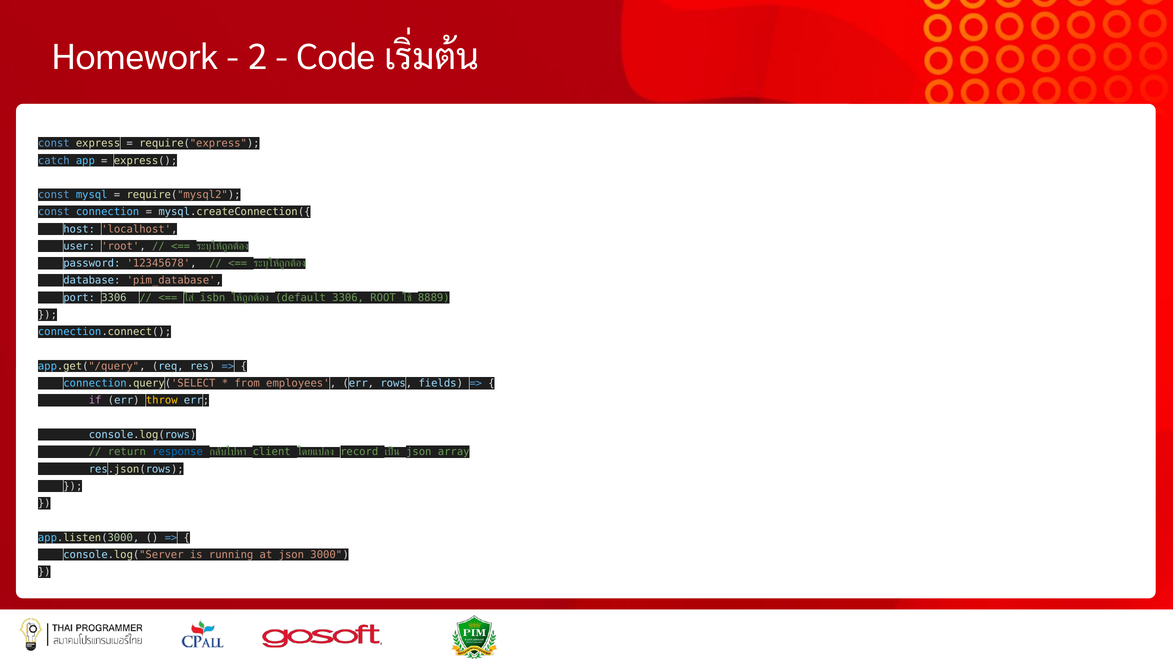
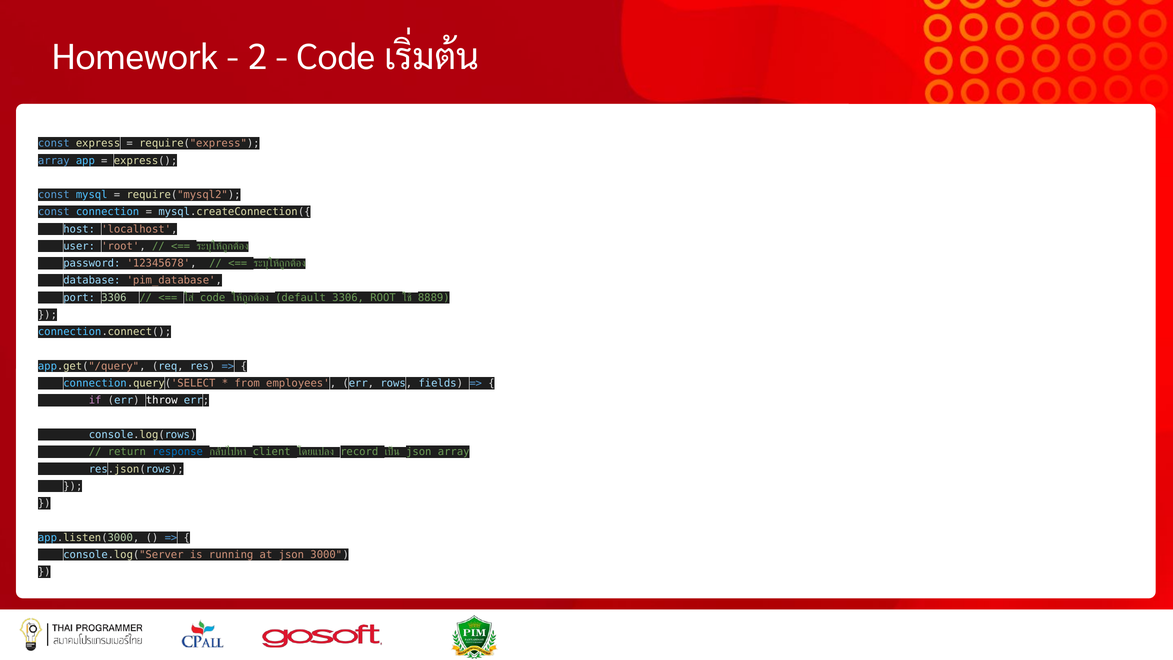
catch at (54, 160): catch -> array
isbn at (213, 298): isbn -> code
throw colour: yellow -> white
